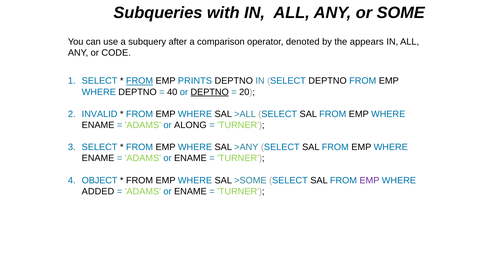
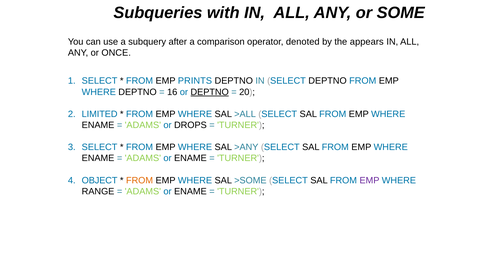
CODE: CODE -> ONCE
FROM at (140, 81) underline: present -> none
40: 40 -> 16
INVALID: INVALID -> LIMITED
ALONG: ALONG -> DROPS
FROM at (140, 180) colour: black -> orange
ADDED: ADDED -> RANGE
